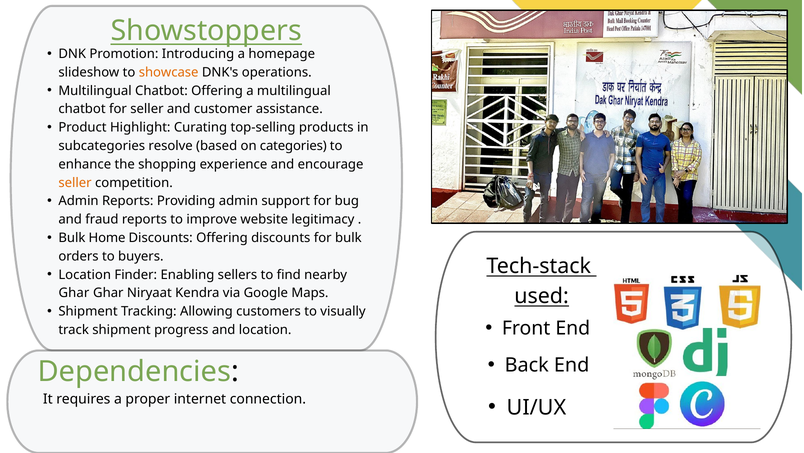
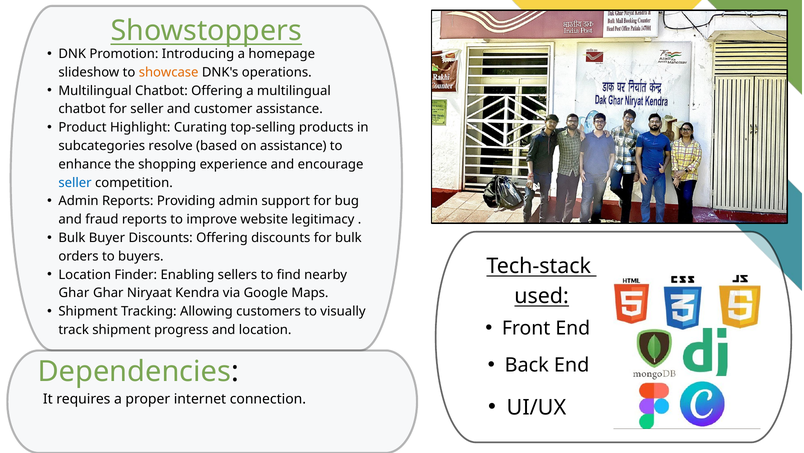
on categories: categories -> assistance
seller at (75, 182) colour: orange -> blue
Home: Home -> Buyer
